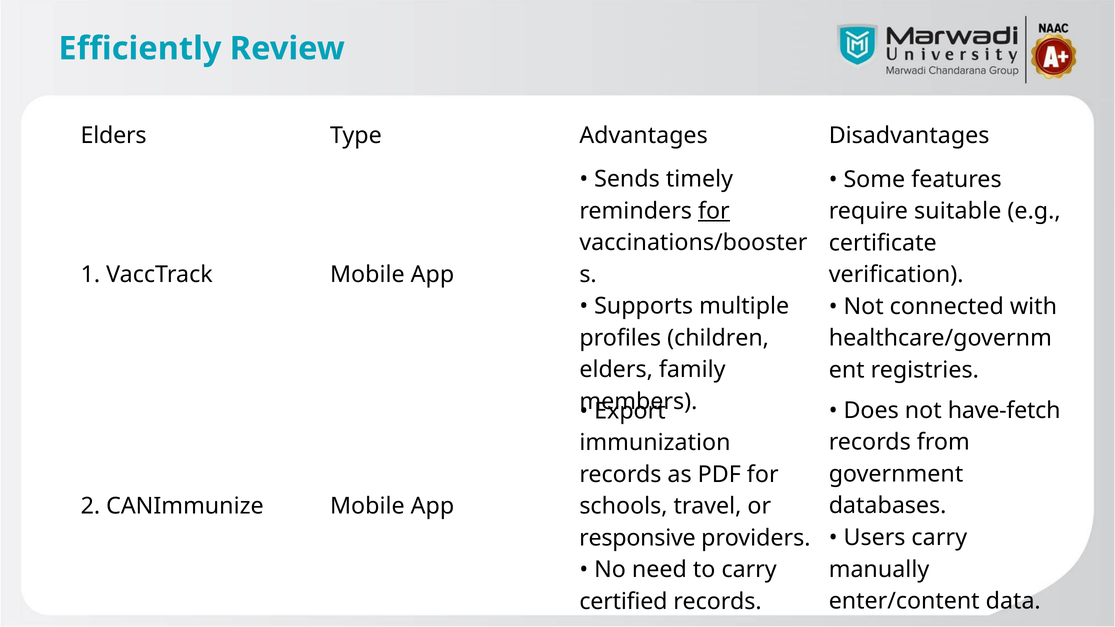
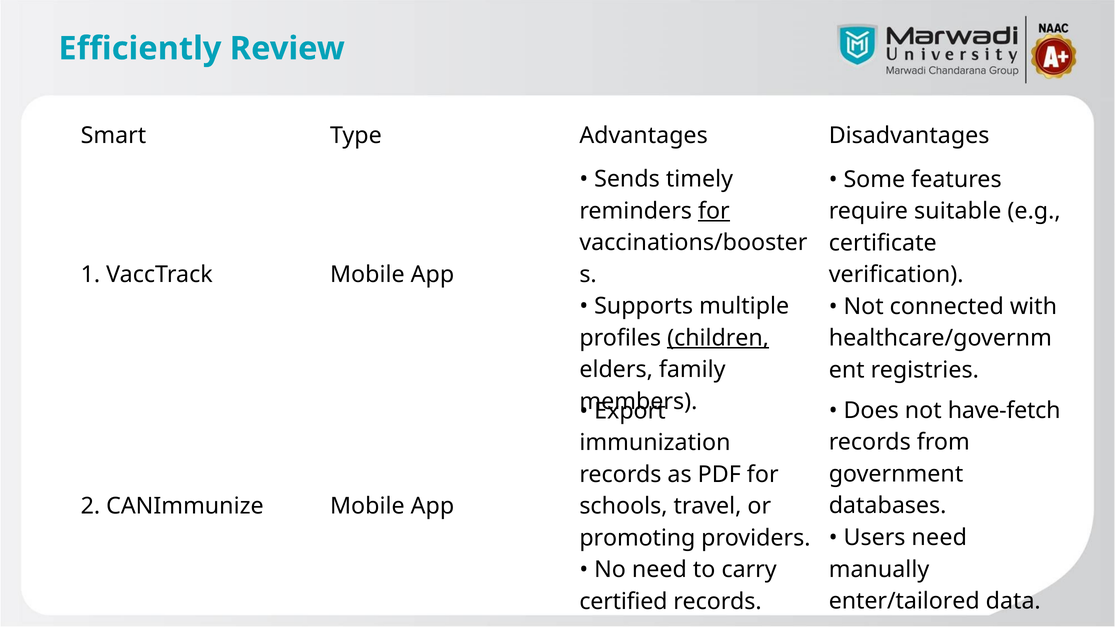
Elders at (114, 136): Elders -> Smart
children underline: none -> present
Users carry: carry -> need
responsive: responsive -> promoting
enter/content: enter/content -> enter/tailored
